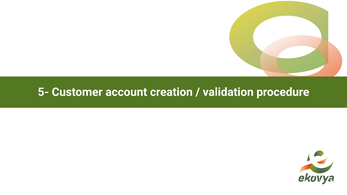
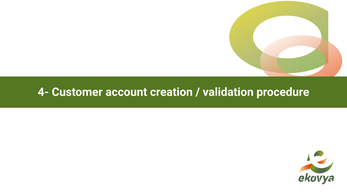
5-: 5- -> 4-
